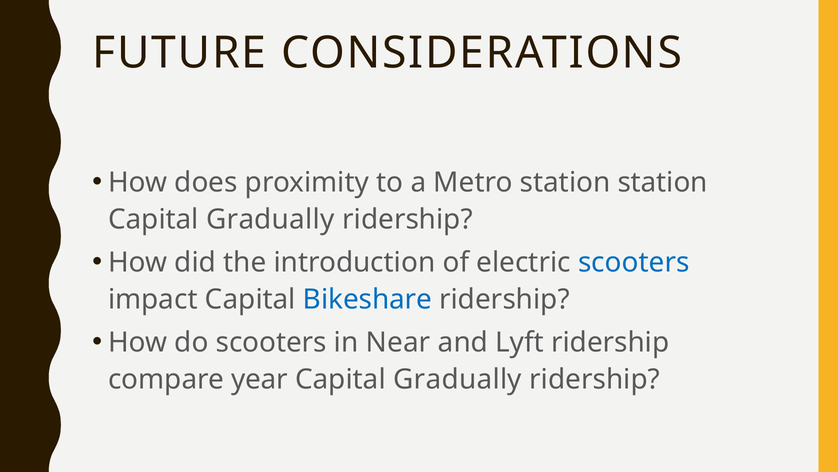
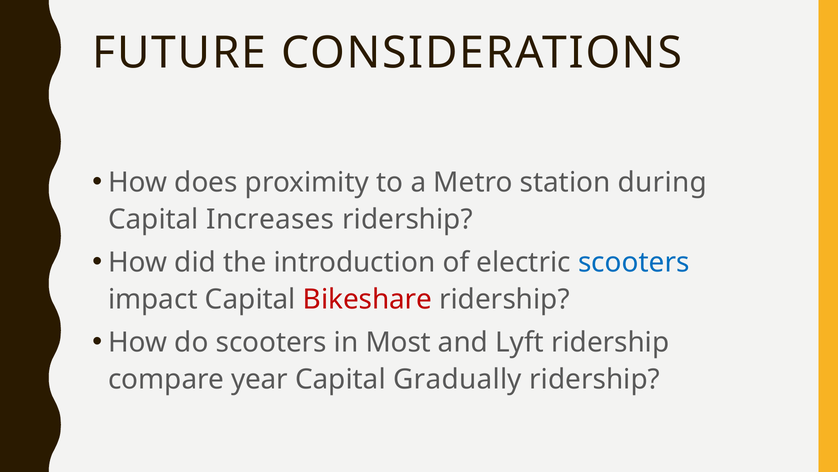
station station: station -> during
Gradually at (270, 219): Gradually -> Increases
Bikeshare colour: blue -> red
Near: Near -> Most
